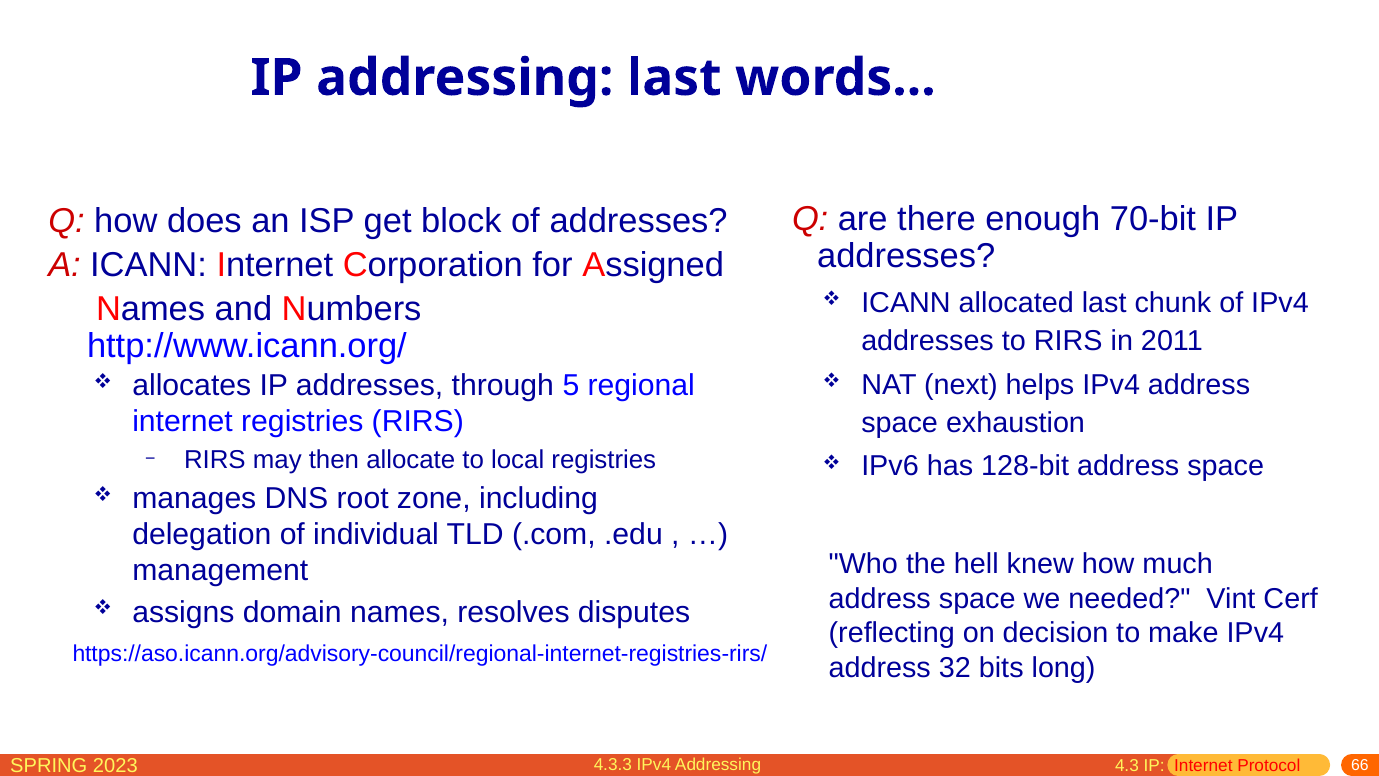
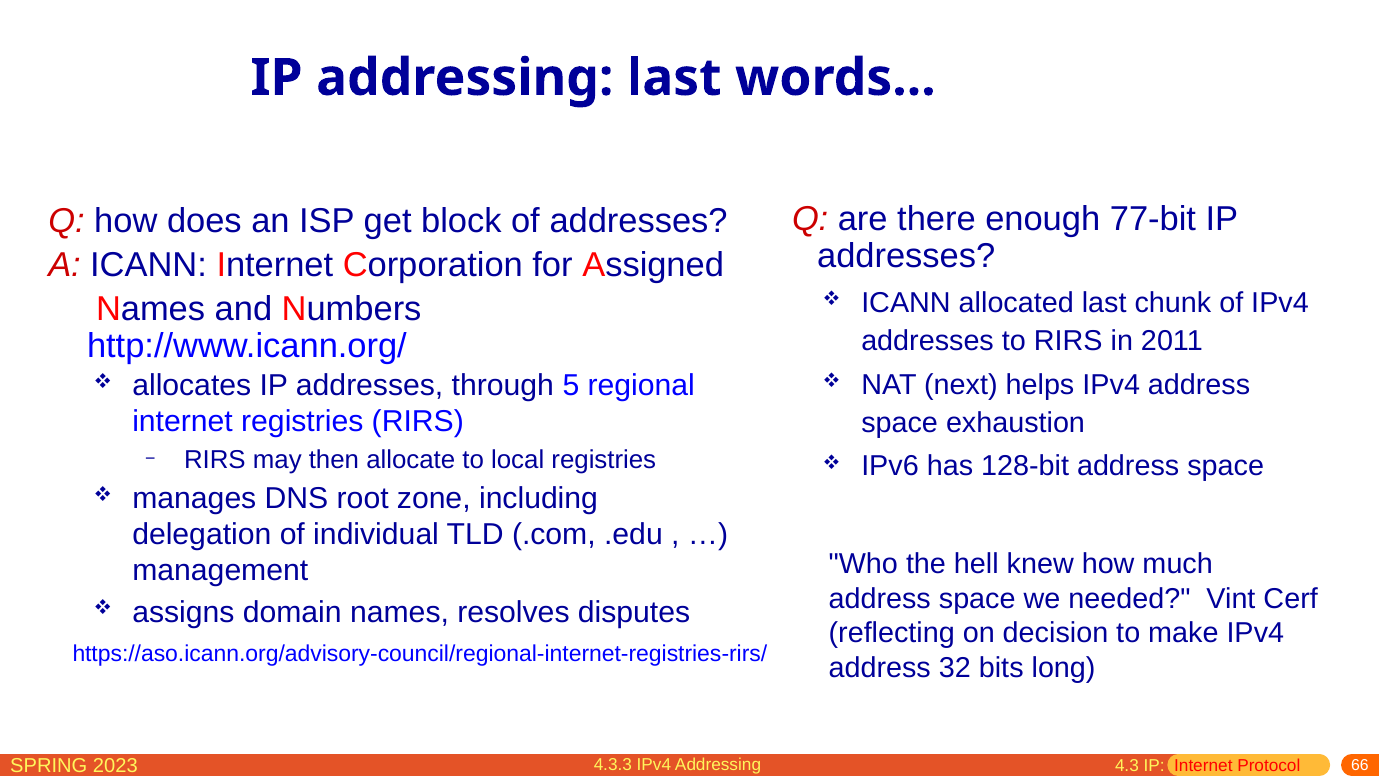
70-bit: 70-bit -> 77-bit
